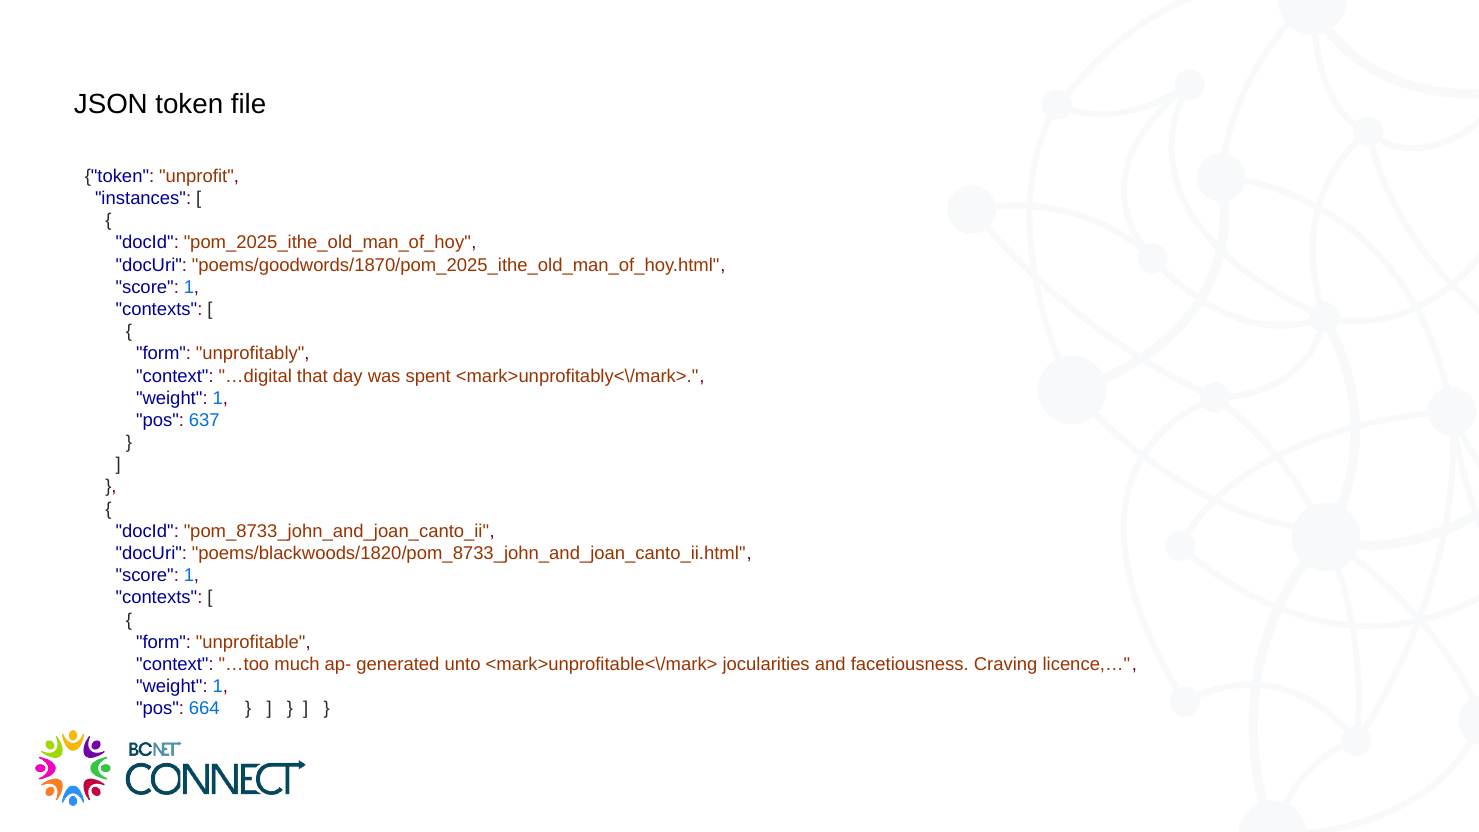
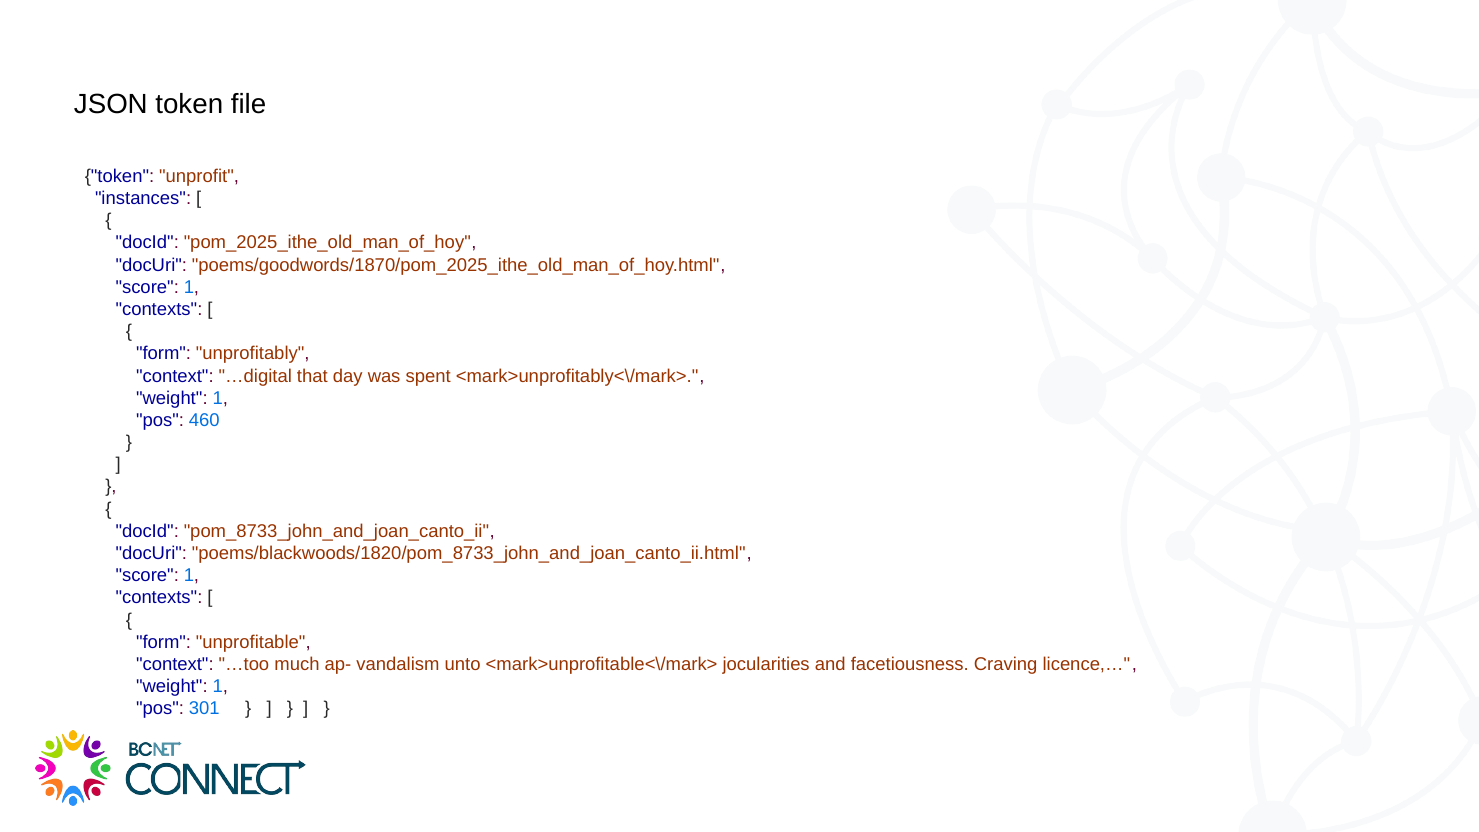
637: 637 -> 460
generated: generated -> vandalism
664: 664 -> 301
